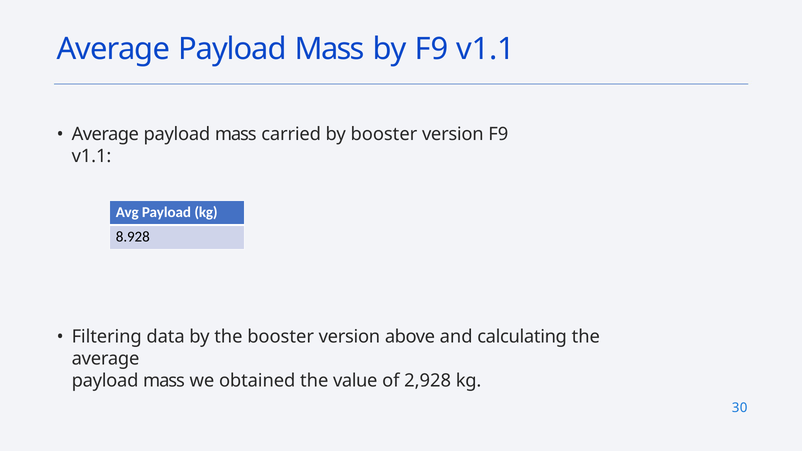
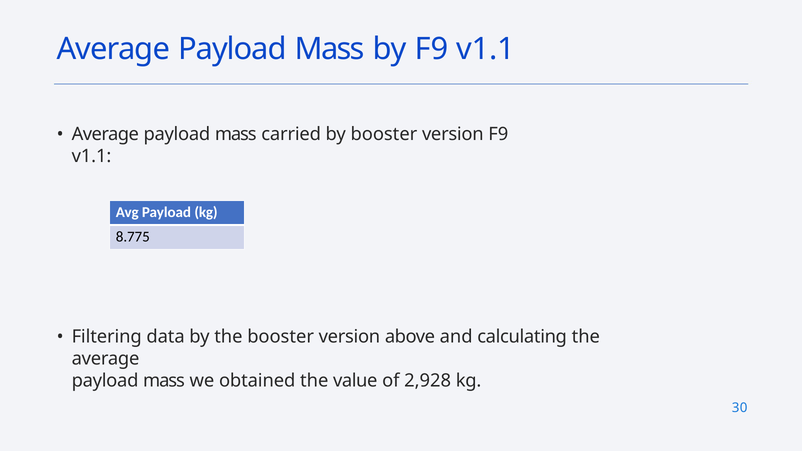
8.928: 8.928 -> 8.775
